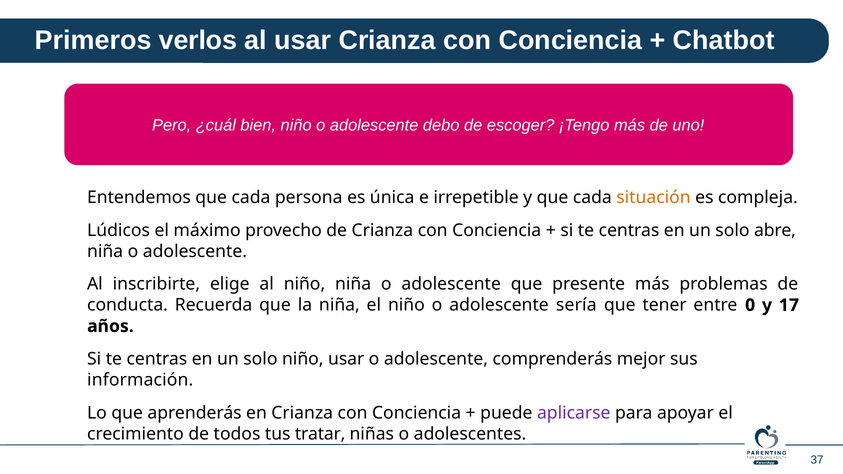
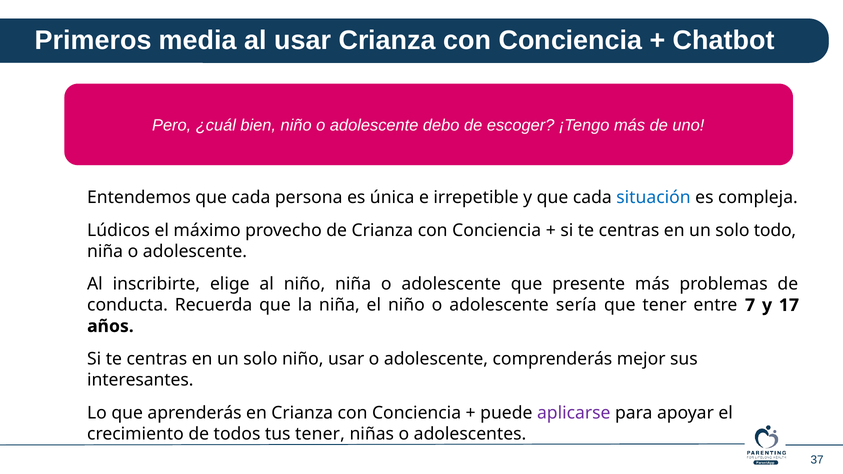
verlos: verlos -> media
situación colour: orange -> blue
abre: abre -> todo
0: 0 -> 7
información: información -> interesantes
tus tratar: tratar -> tener
